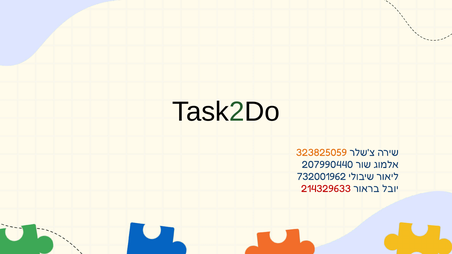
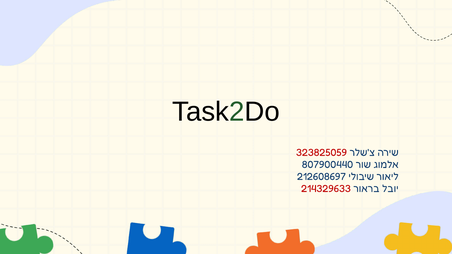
323825059 colour: orange -> red
207990440: 207990440 -> 807900440
732001962: 732001962 -> 212608697
